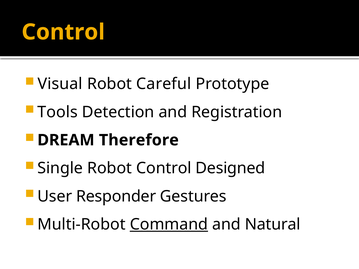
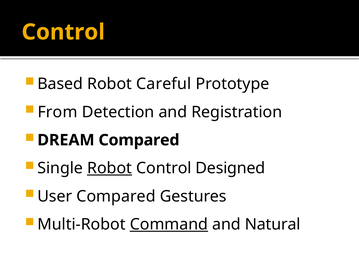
Visual: Visual -> Based
Tools: Tools -> From
DREAM Therefore: Therefore -> Compared
Robot at (110, 168) underline: none -> present
User Responder: Responder -> Compared
